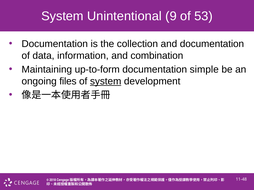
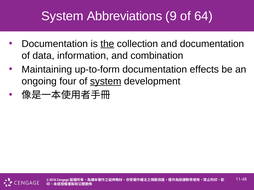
Unintentional: Unintentional -> Abbreviations
53: 53 -> 64
the underline: none -> present
simple: simple -> effects
files: files -> four
